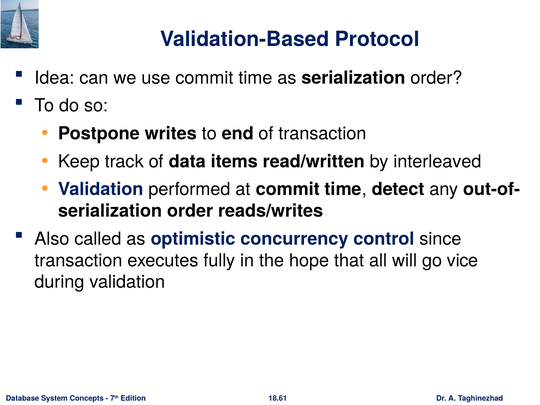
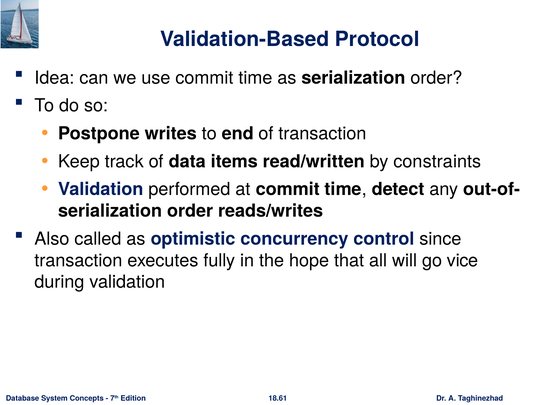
interleaved: interleaved -> constraints
